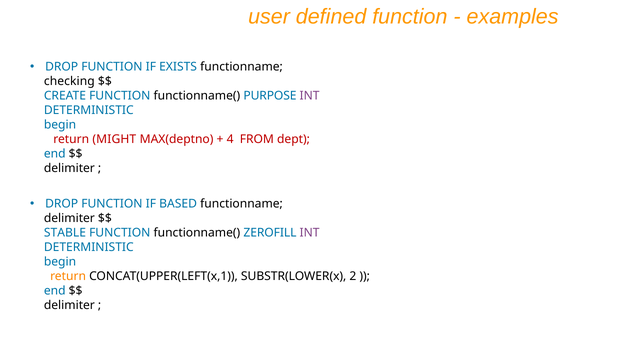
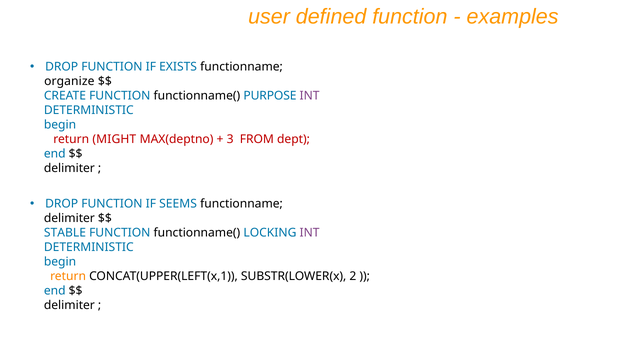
checking: checking -> organize
4: 4 -> 3
BASED: BASED -> SEEMS
ZEROFILL: ZEROFILL -> LOCKING
